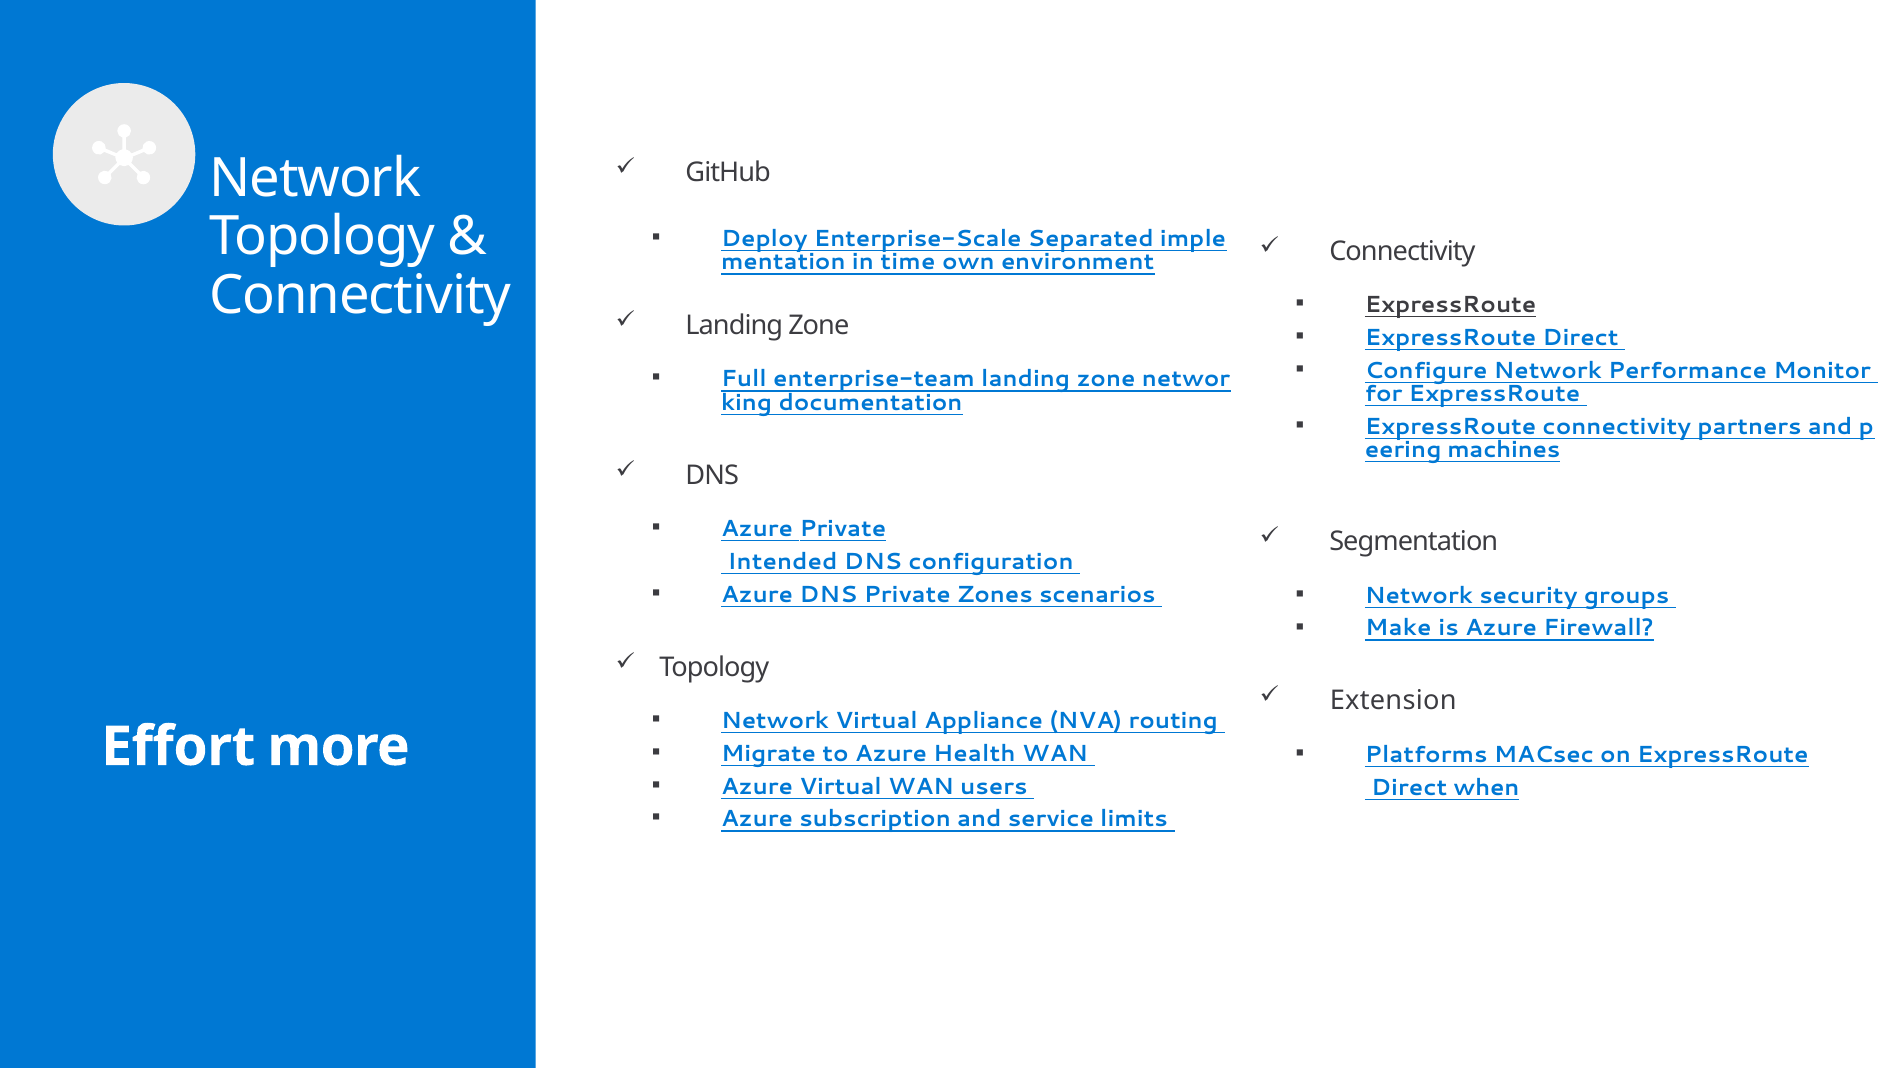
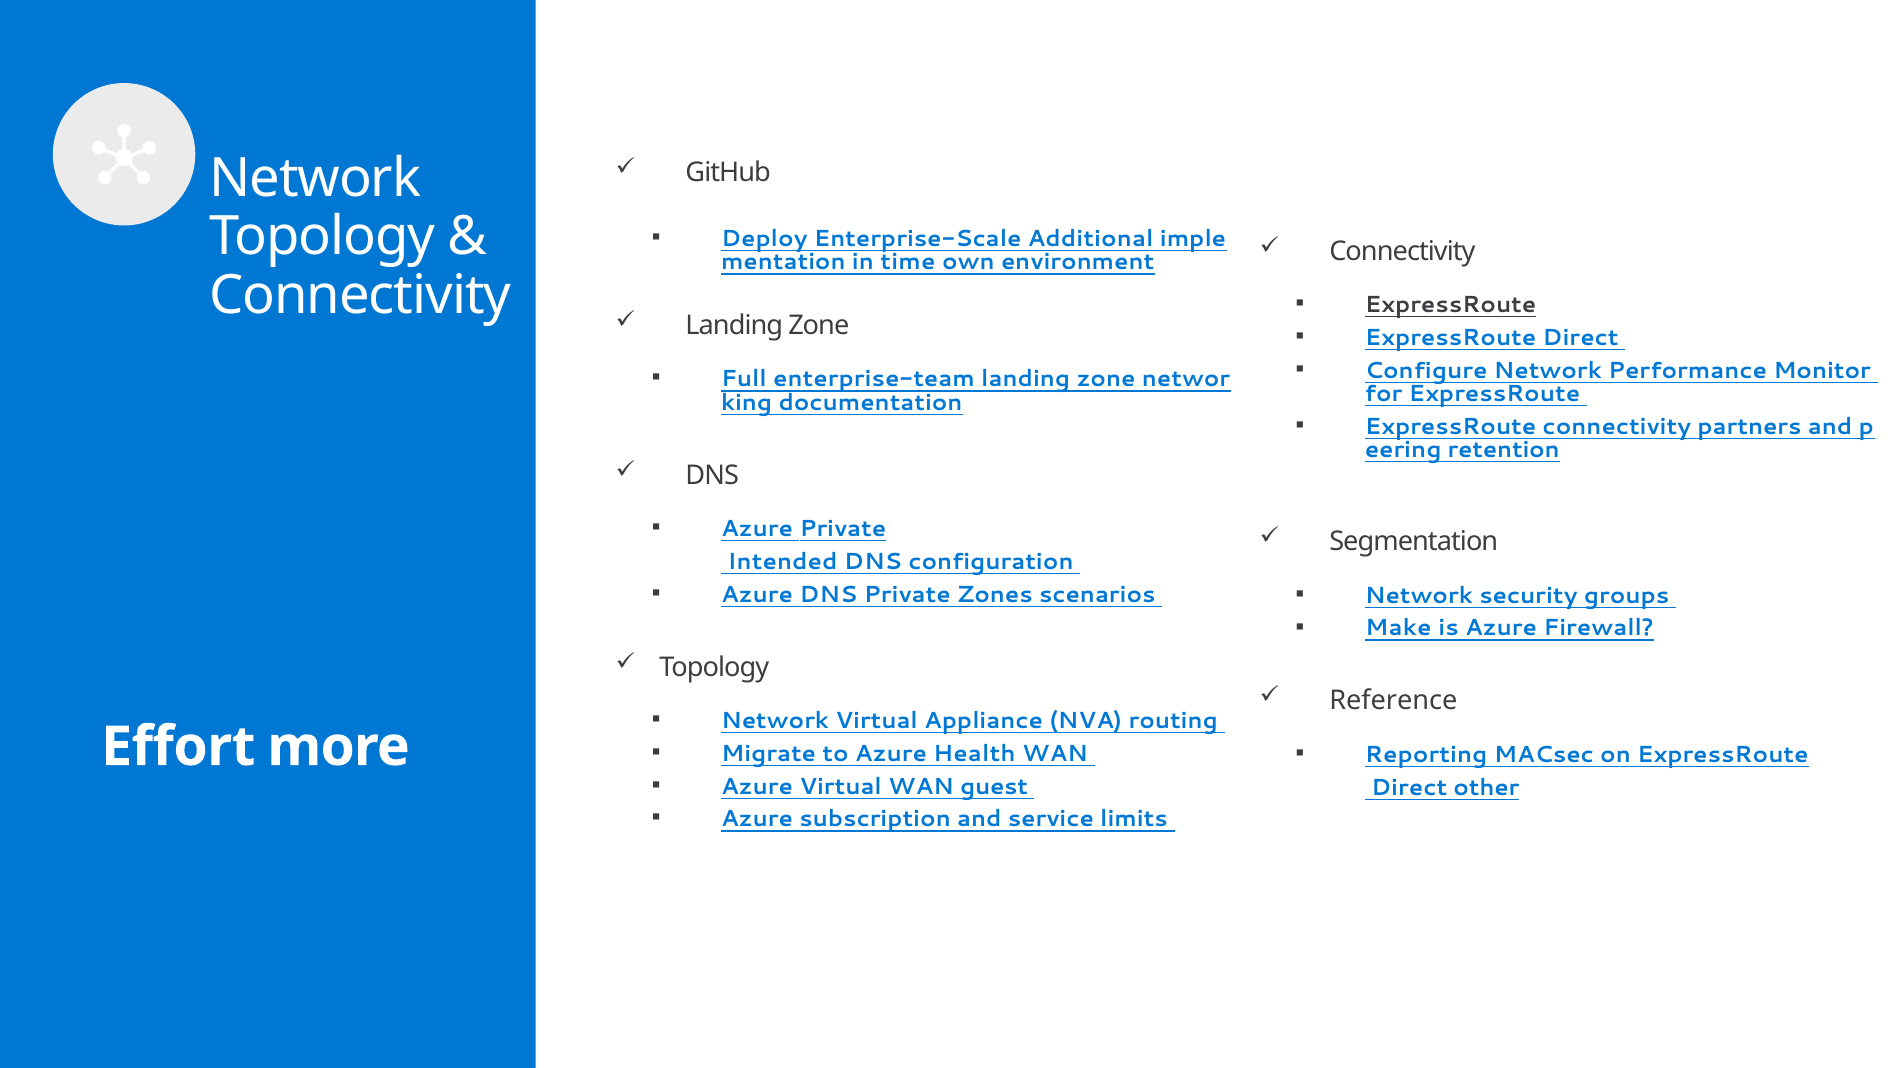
Separated: Separated -> Additional
machines: machines -> retention
Extension: Extension -> Reference
Platforms: Platforms -> Reporting
users: users -> guest
when: when -> other
